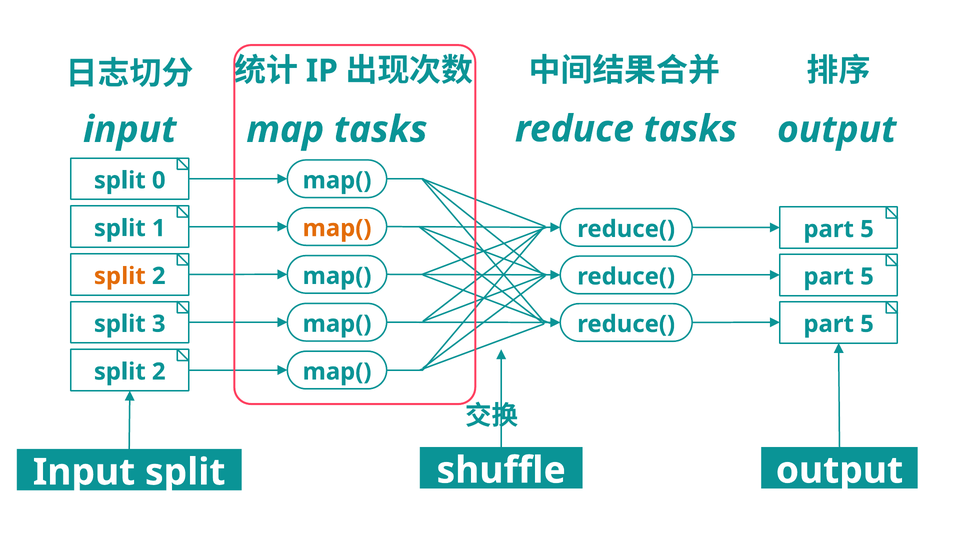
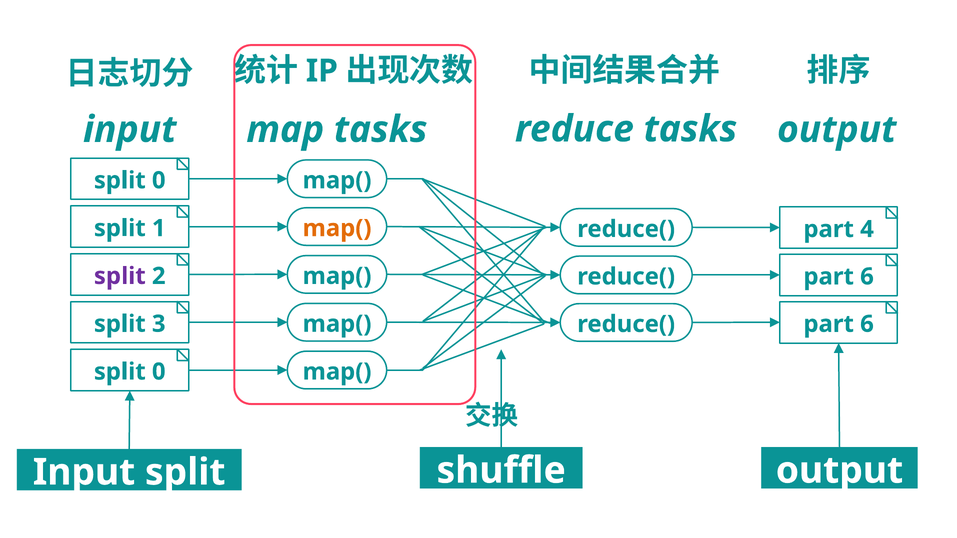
5 at (867, 229): 5 -> 4
split at (120, 276) colour: orange -> purple
5 at (867, 277): 5 -> 6
5 at (867, 324): 5 -> 6
2 at (159, 372): 2 -> 0
